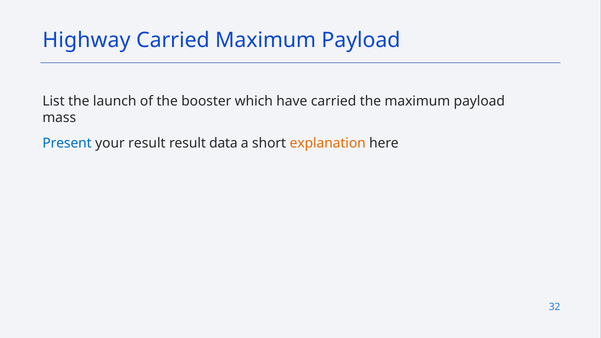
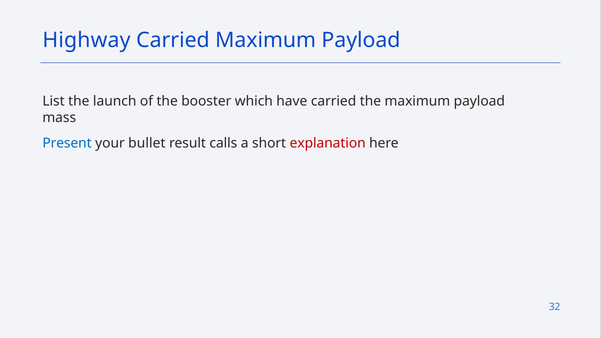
your result: result -> bullet
data: data -> calls
explanation colour: orange -> red
